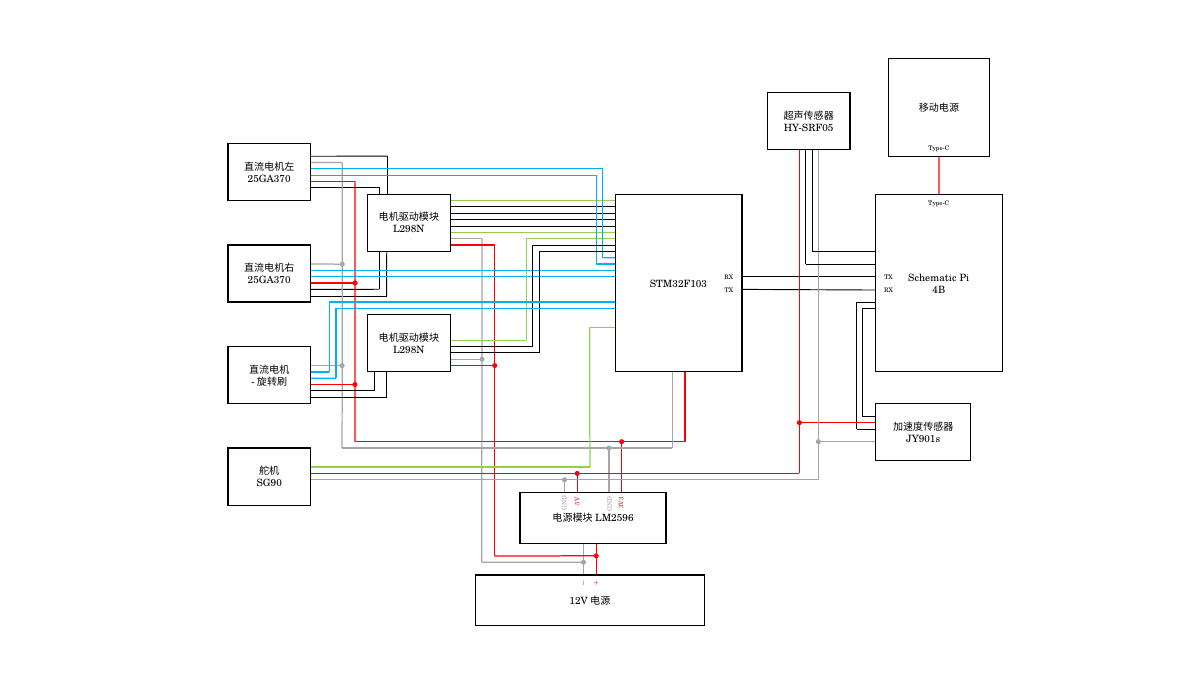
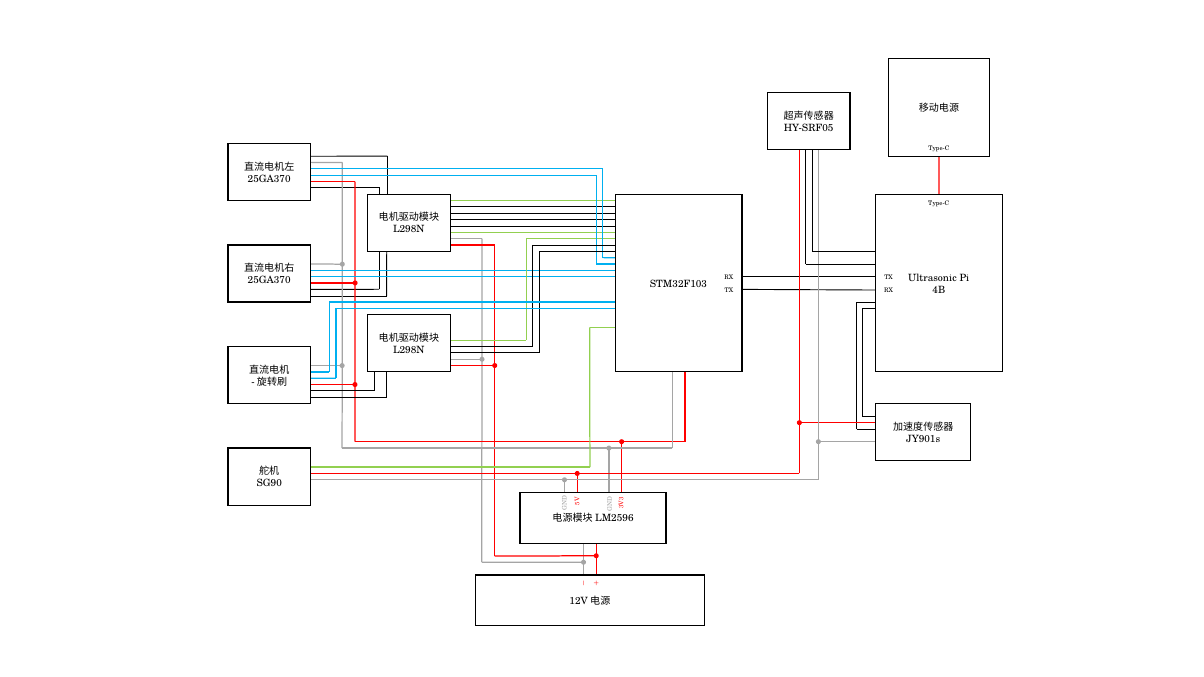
Schematic: Schematic -> Ultrasonic
